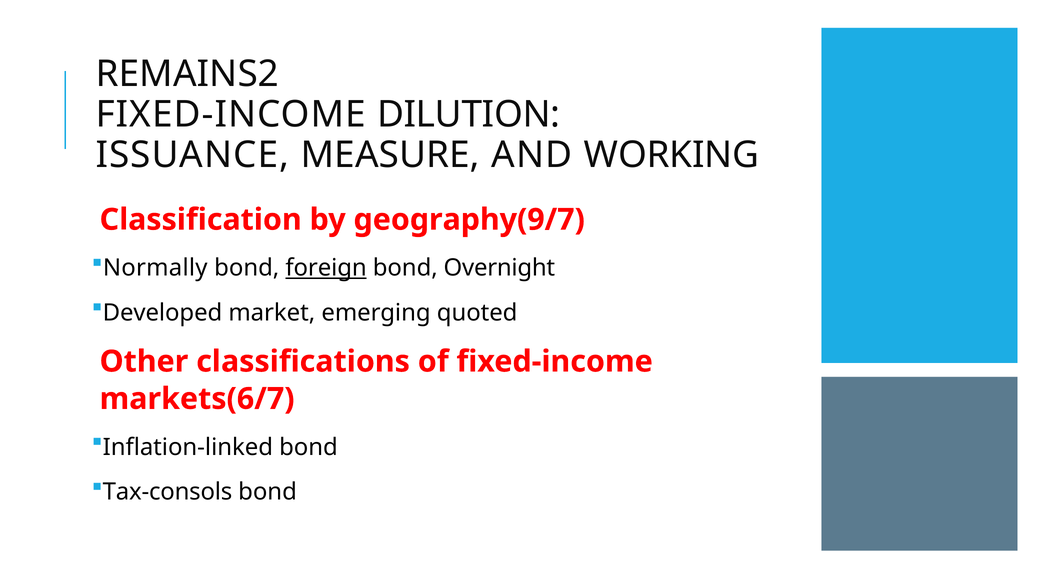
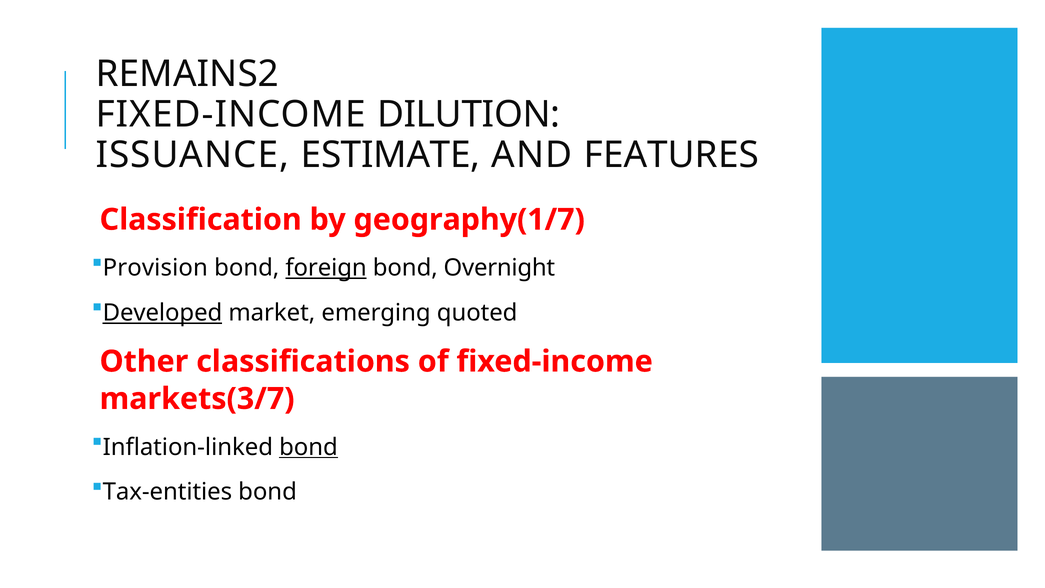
MEASURE: MEASURE -> ESTIMATE
WORKING: WORKING -> FEATURES
geography(9/7: geography(9/7 -> geography(1/7
Normally: Normally -> Provision
Developed underline: none -> present
markets(6/7: markets(6/7 -> markets(3/7
bond at (308, 447) underline: none -> present
Tax-consols: Tax-consols -> Tax-entities
